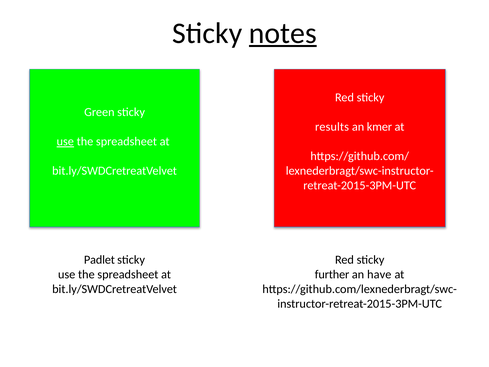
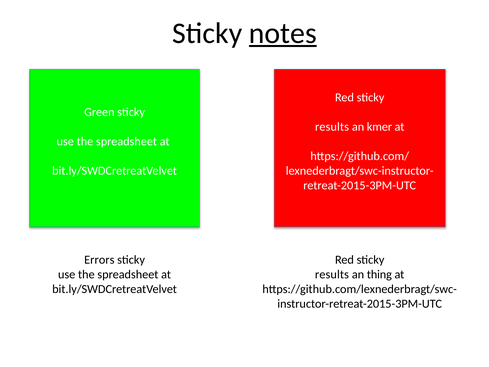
use at (65, 141) underline: present -> none
Padlet: Padlet -> Errors
further at (332, 274): further -> results
have: have -> thing
